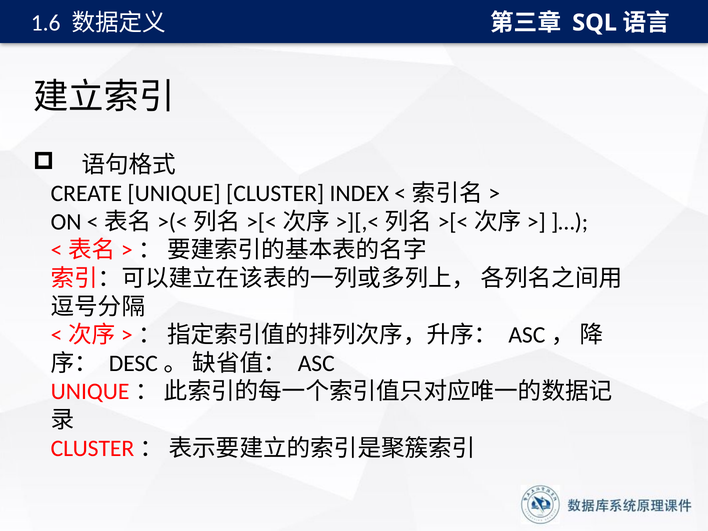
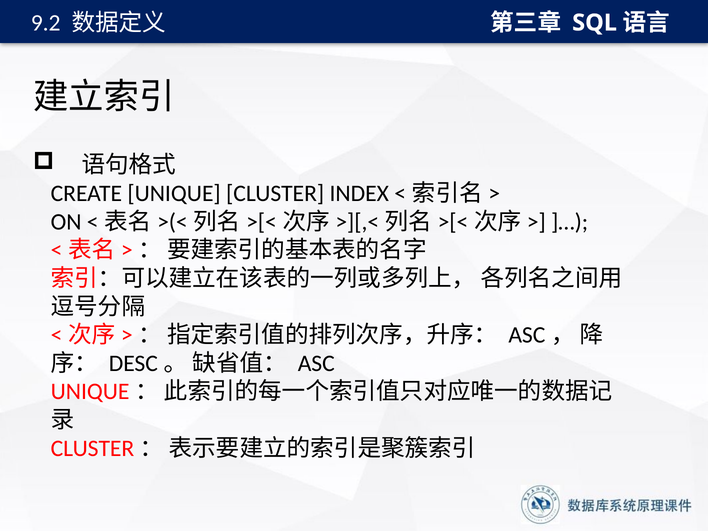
1.6: 1.6 -> 9.2
